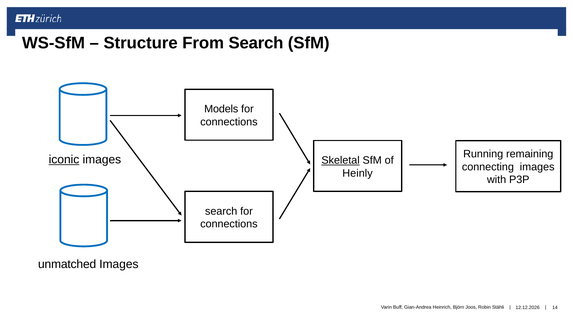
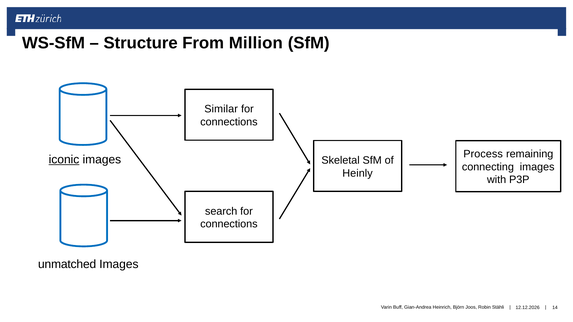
From Search: Search -> Million
Models: Models -> Similar
Running: Running -> Process
Skeletal underline: present -> none
